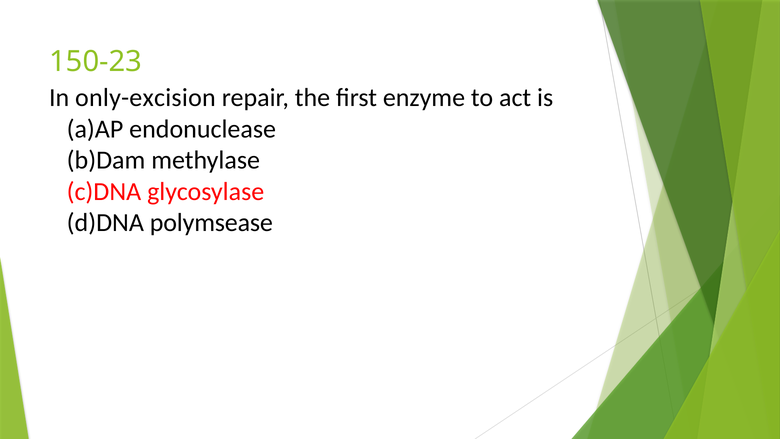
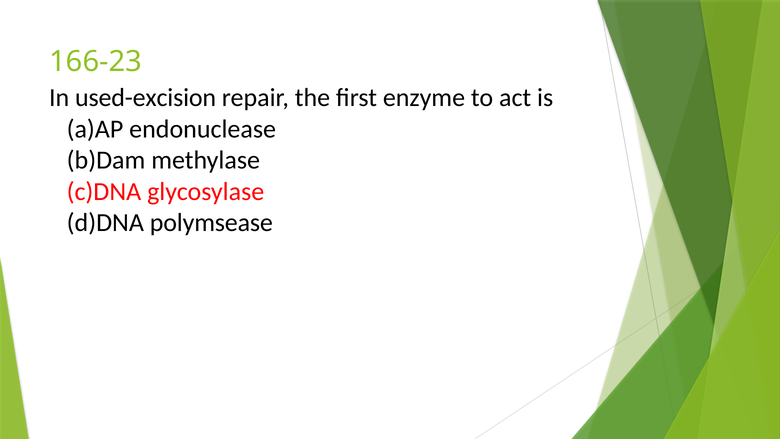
150-23: 150-23 -> 166-23
only-excision: only-excision -> used-excision
